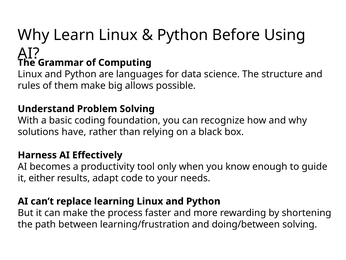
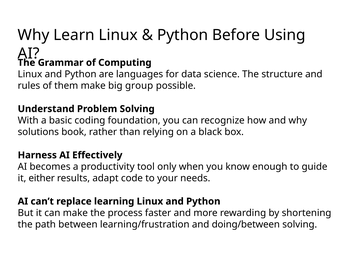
allows: allows -> group
have: have -> book
